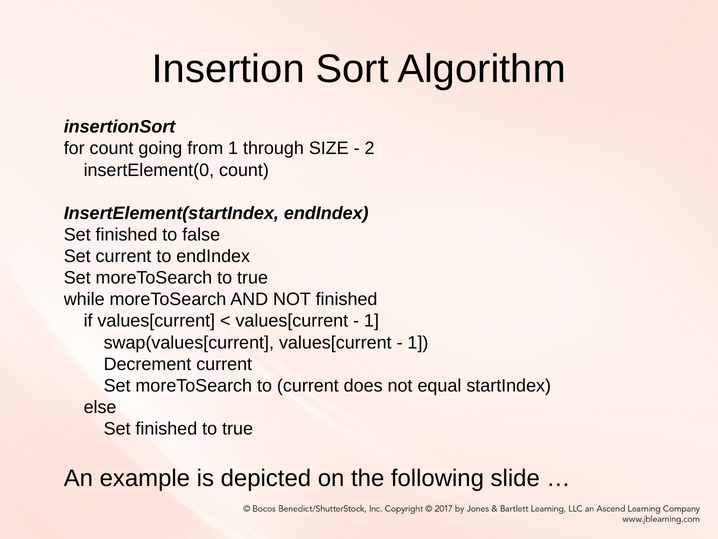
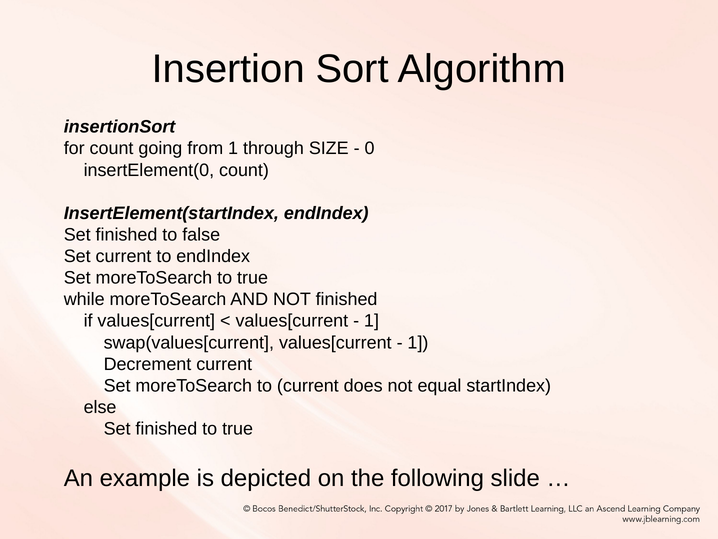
2: 2 -> 0
